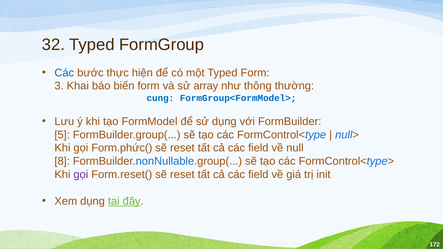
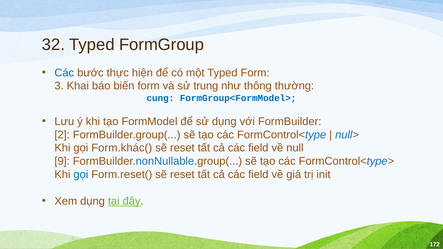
array: array -> trung
5: 5 -> 2
Form.phức(: Form.phức( -> Form.khác(
8: 8 -> 9
gọi at (81, 175) colour: purple -> blue
